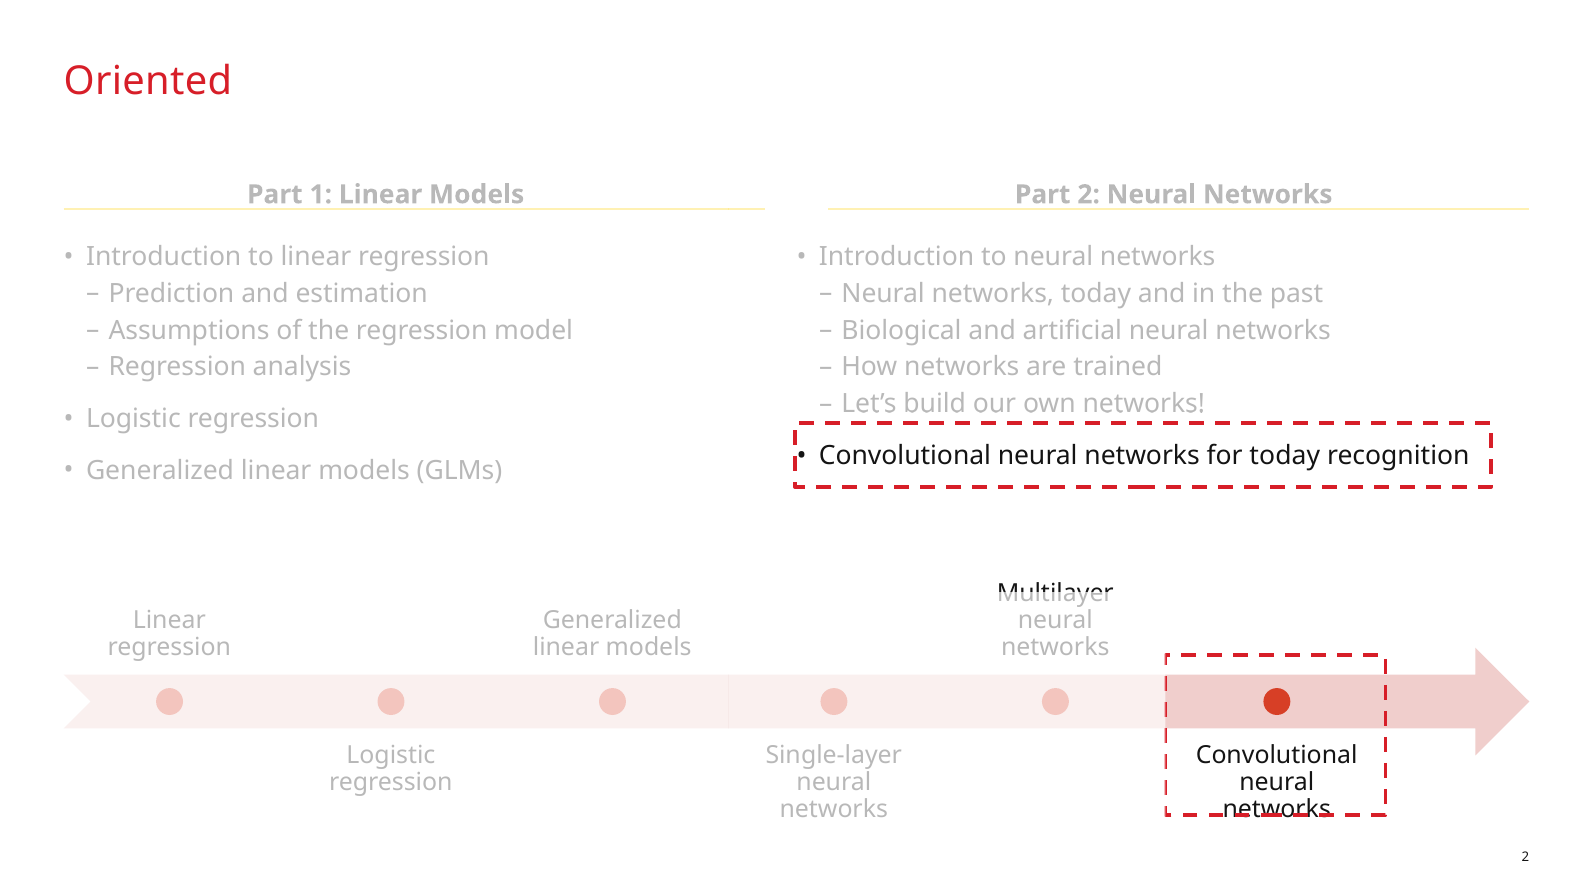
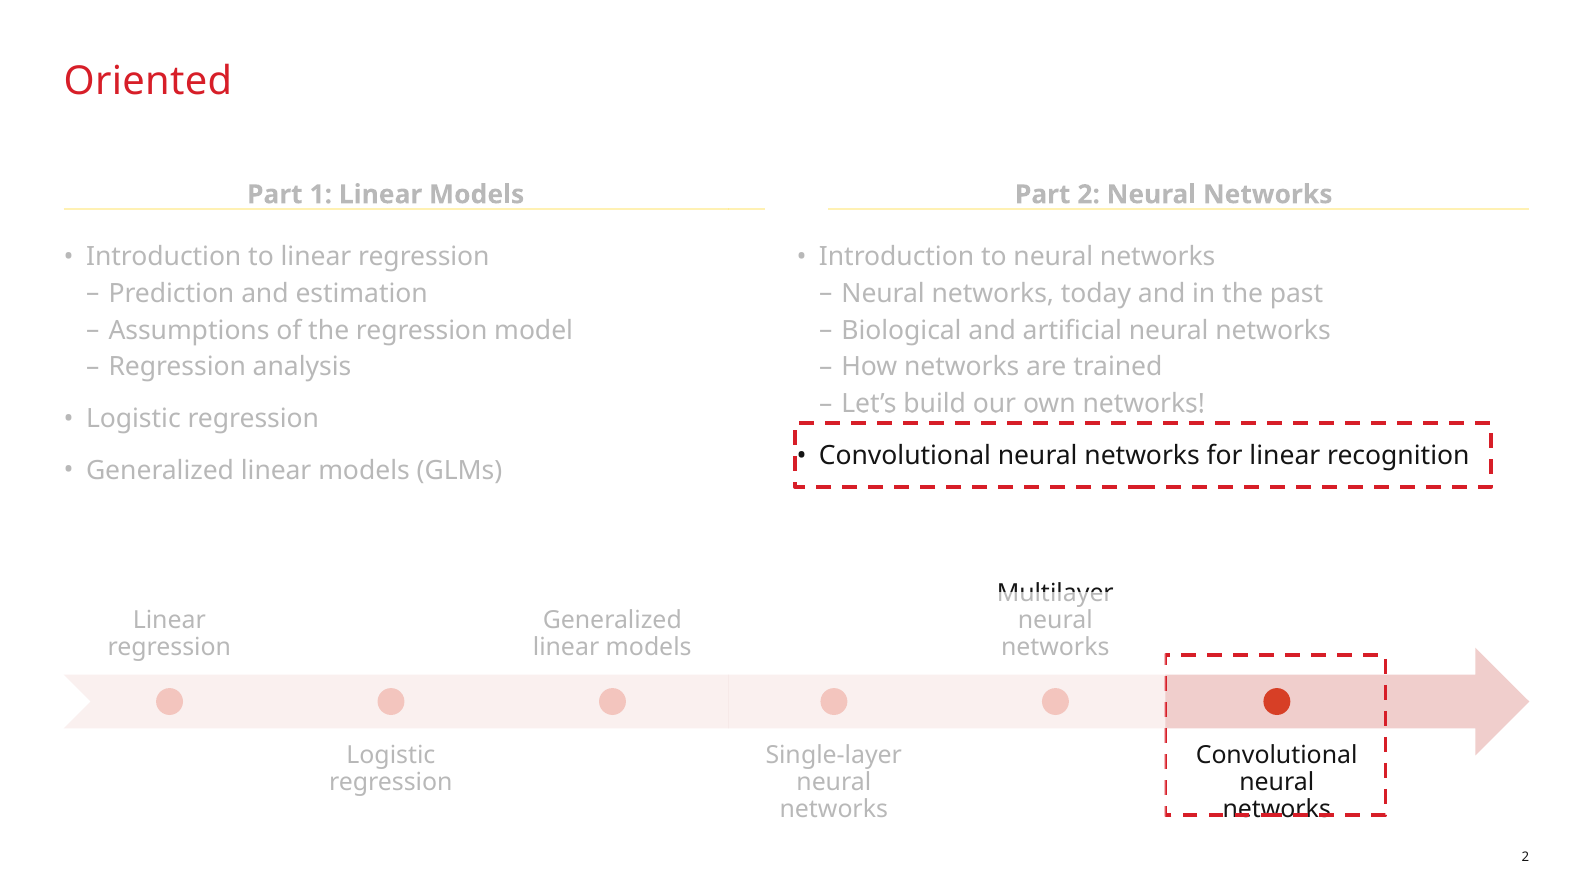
for today: today -> linear
